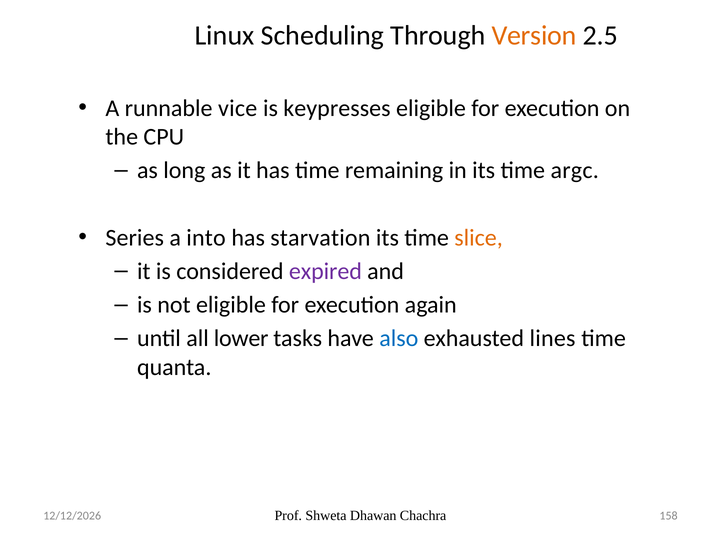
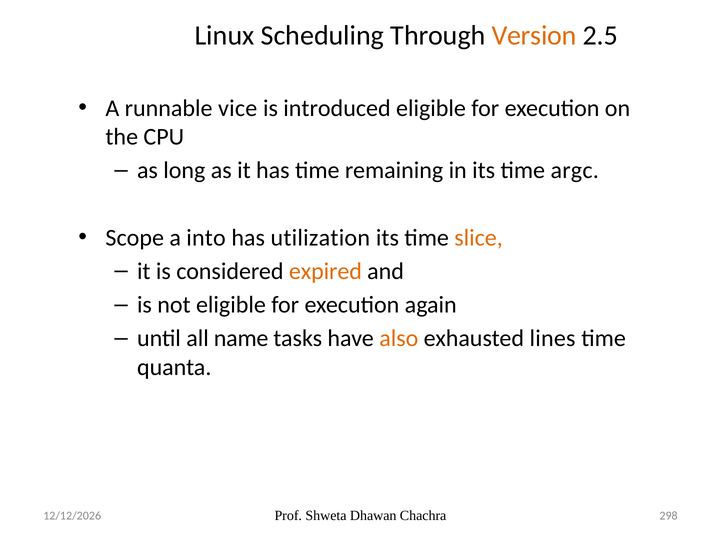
keypresses: keypresses -> introduced
Series: Series -> Scope
starvation: starvation -> utilization
expired colour: purple -> orange
lower: lower -> name
also colour: blue -> orange
158: 158 -> 298
